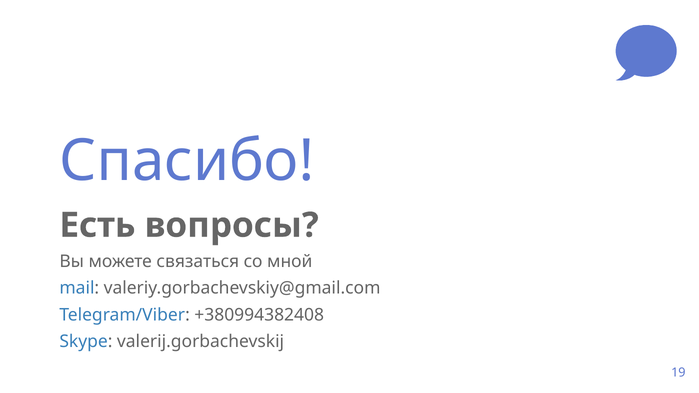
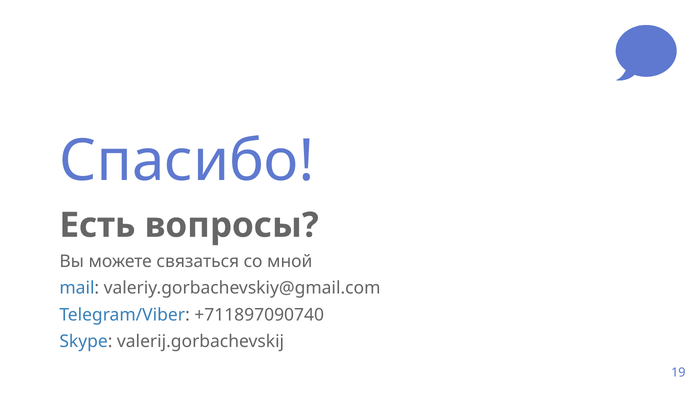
+380994382408: +380994382408 -> +711897090740
